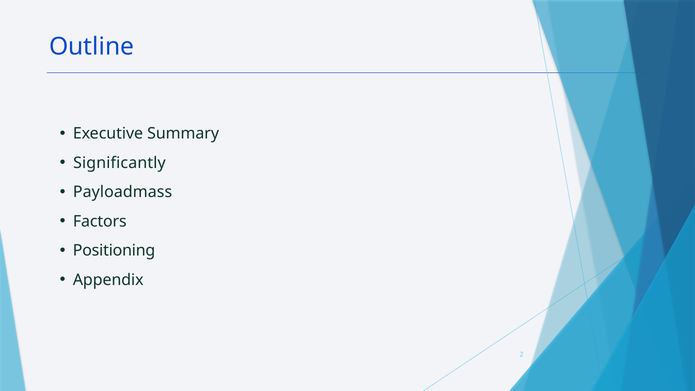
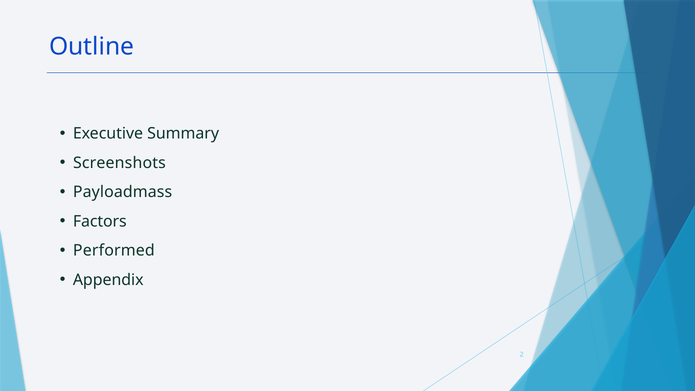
Significantly: Significantly -> Screenshots
Positioning: Positioning -> Performed
